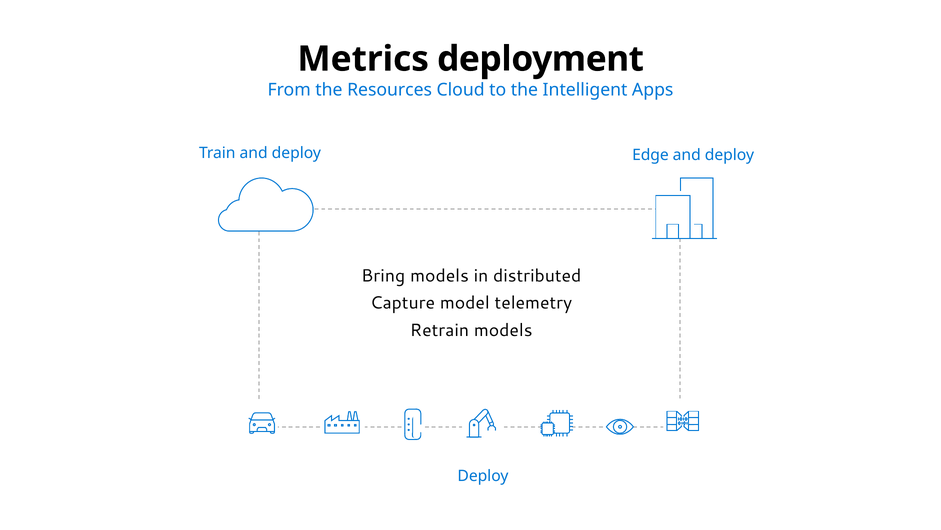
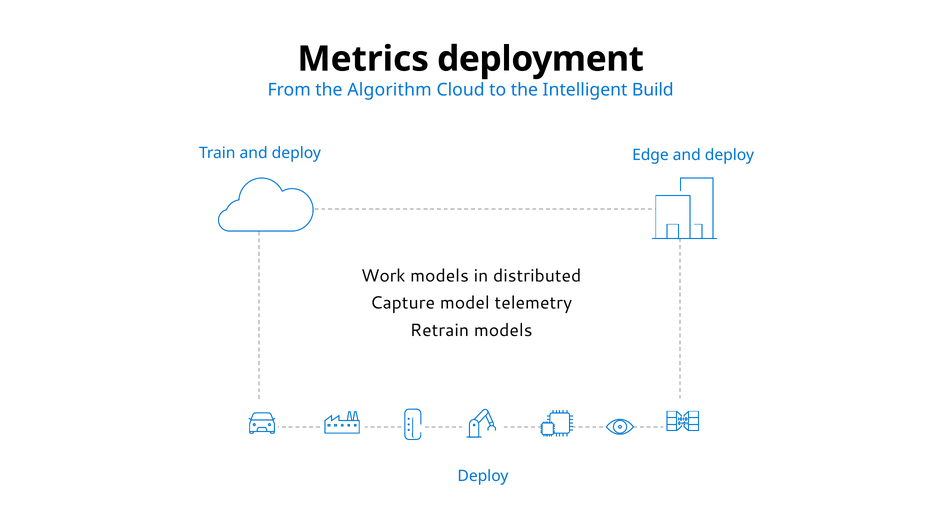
Resources: Resources -> Algorithm
Apps: Apps -> Build
Bring: Bring -> Work
